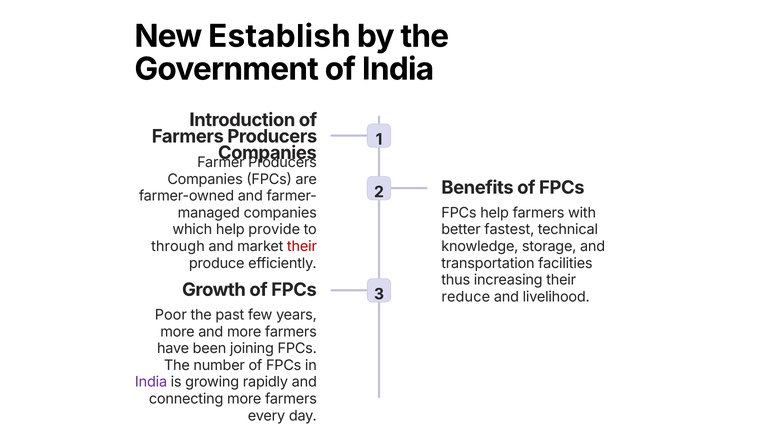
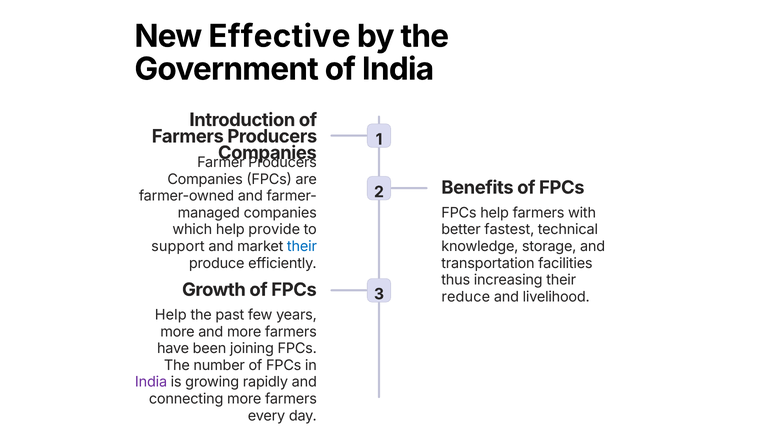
Establish: Establish -> Effective
through: through -> support
their at (302, 246) colour: red -> blue
Poor at (171, 315): Poor -> Help
